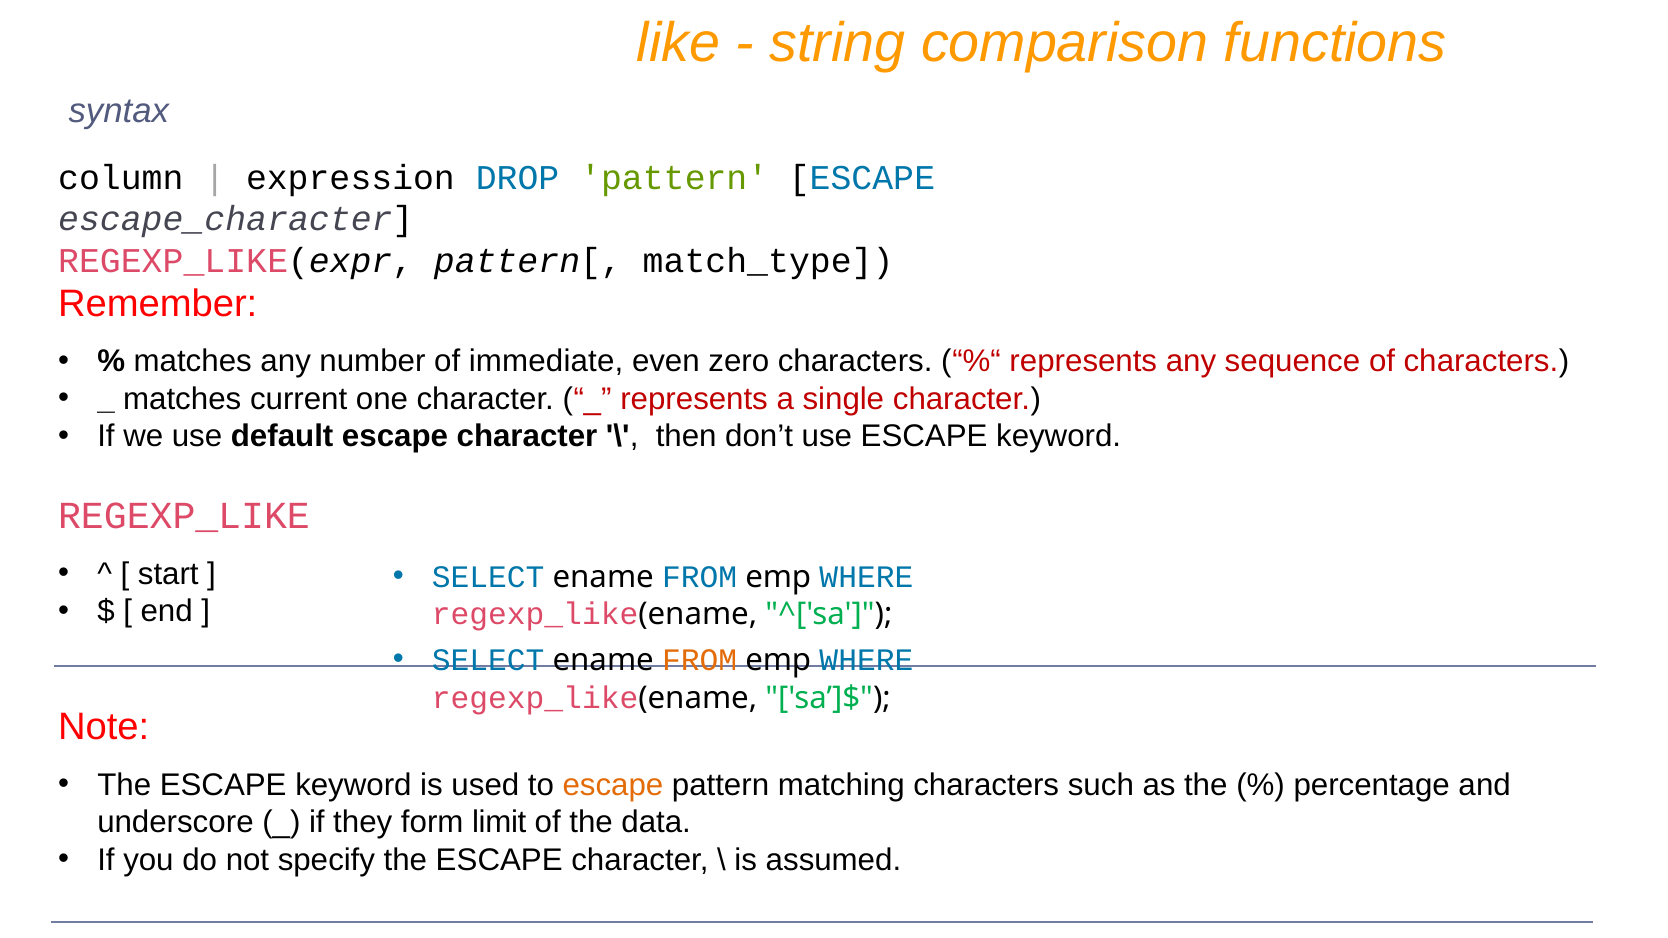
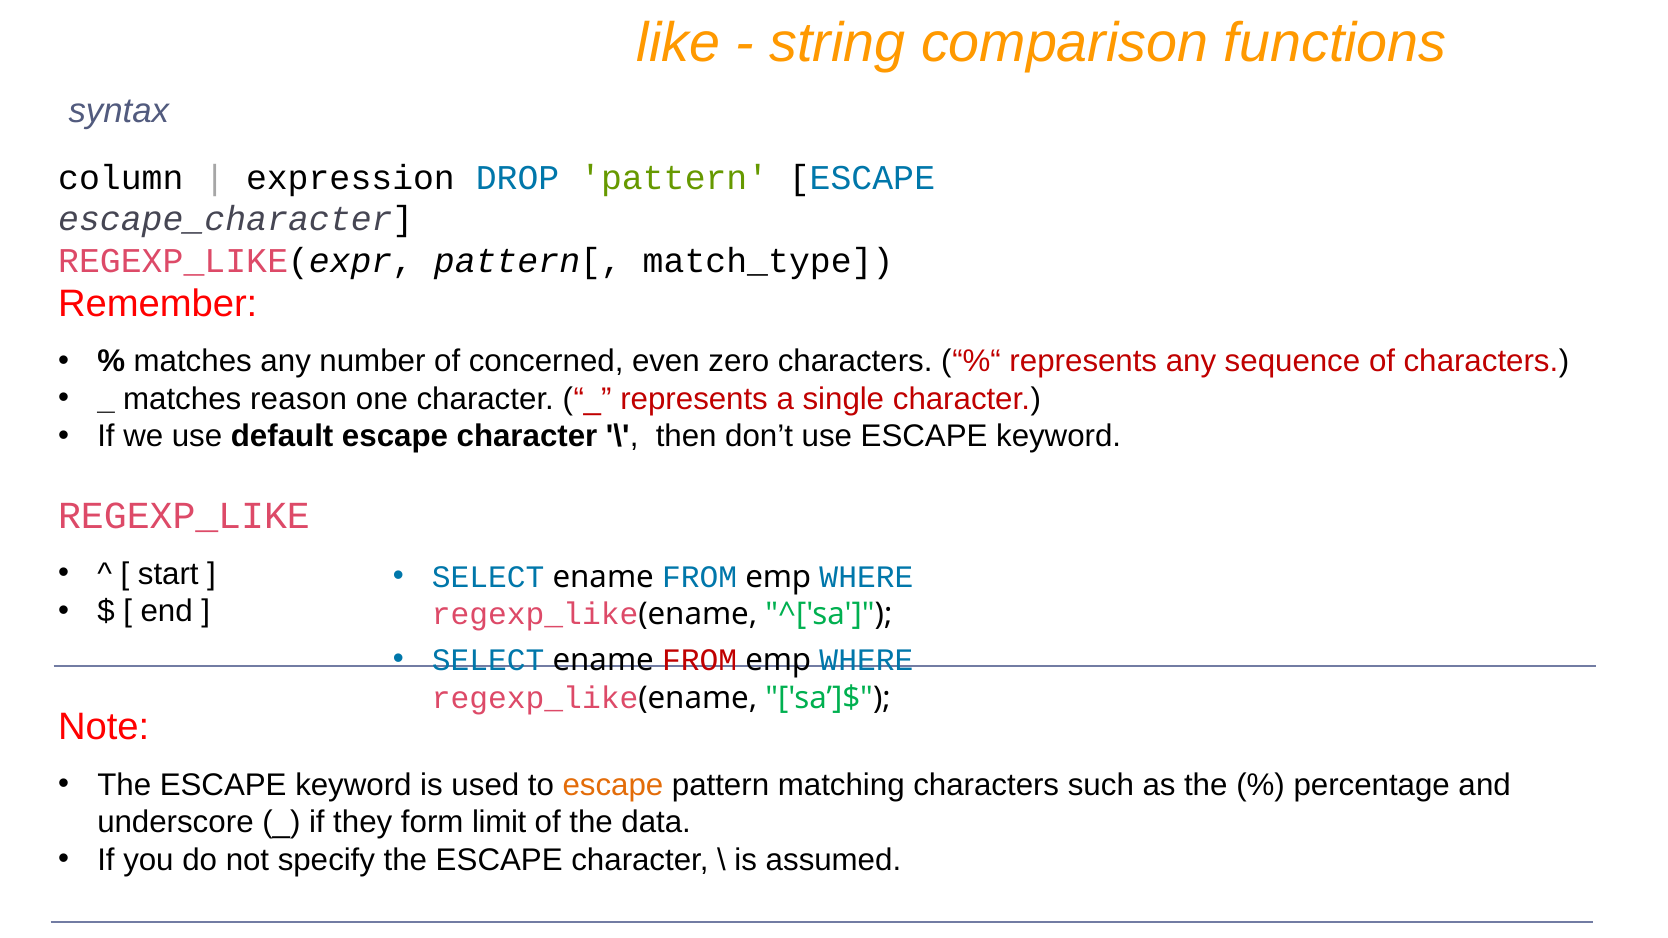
immediate: immediate -> concerned
current: current -> reason
FROM at (700, 660) colour: orange -> red
